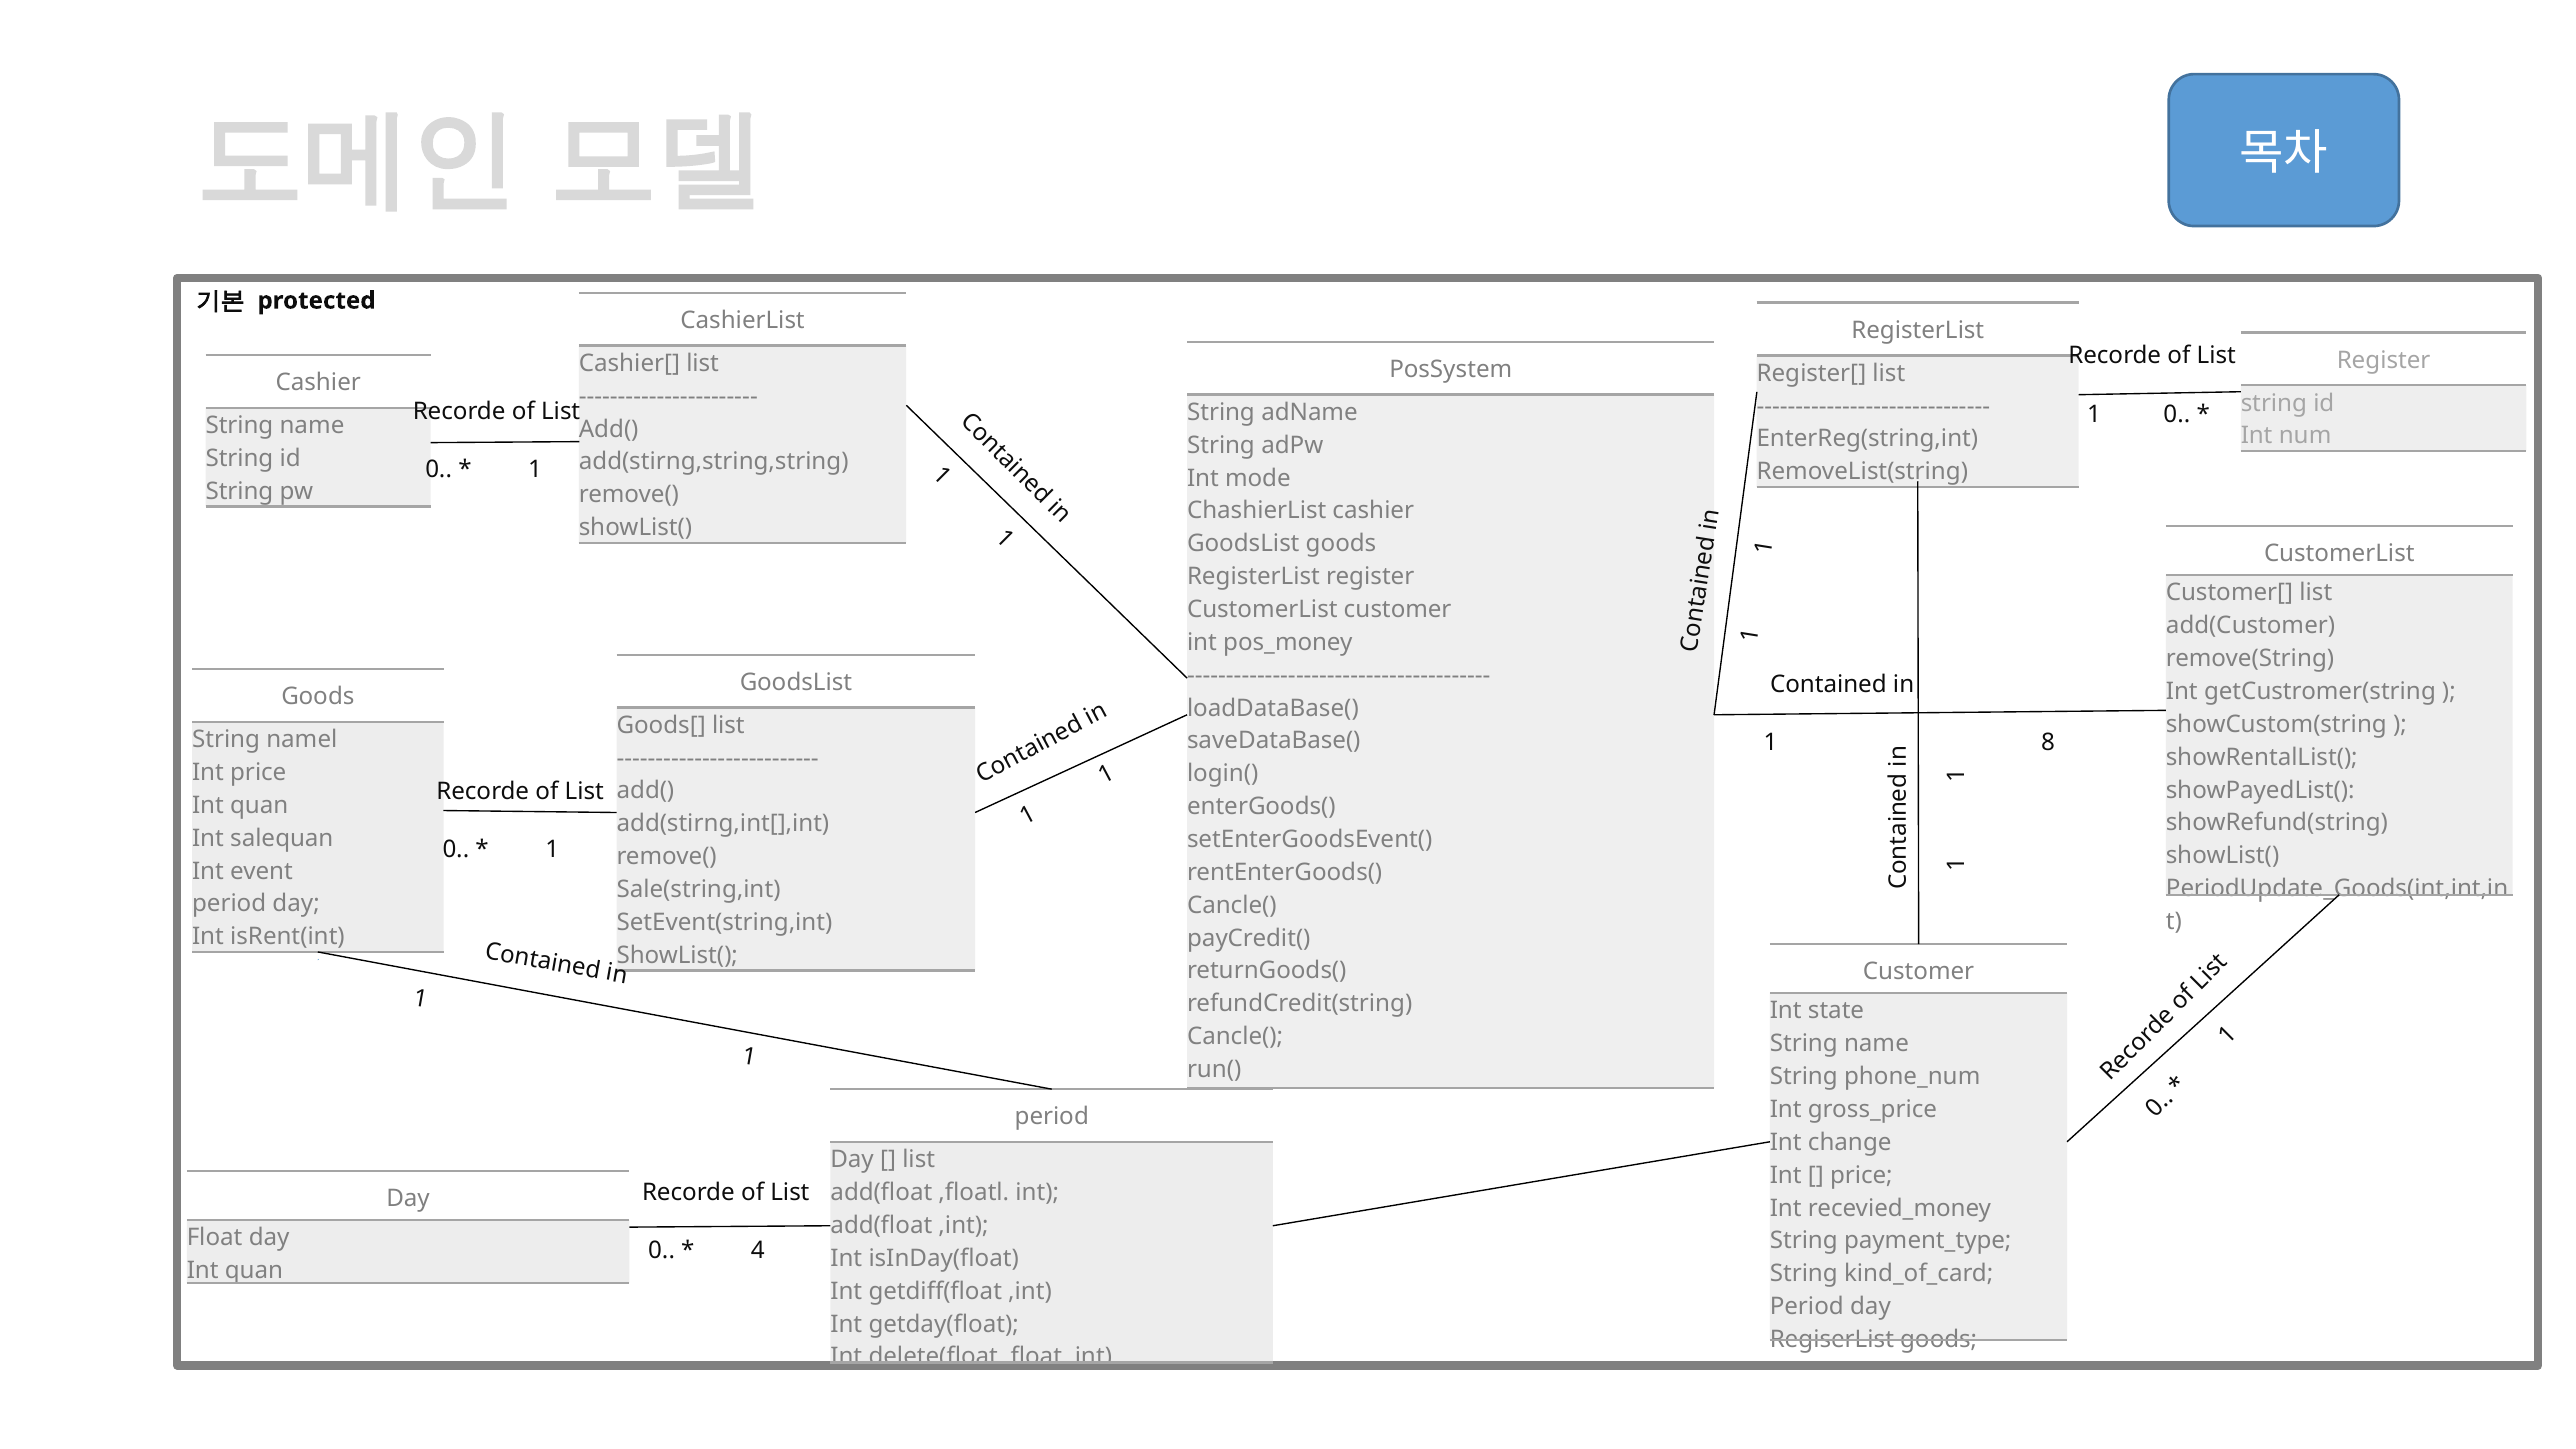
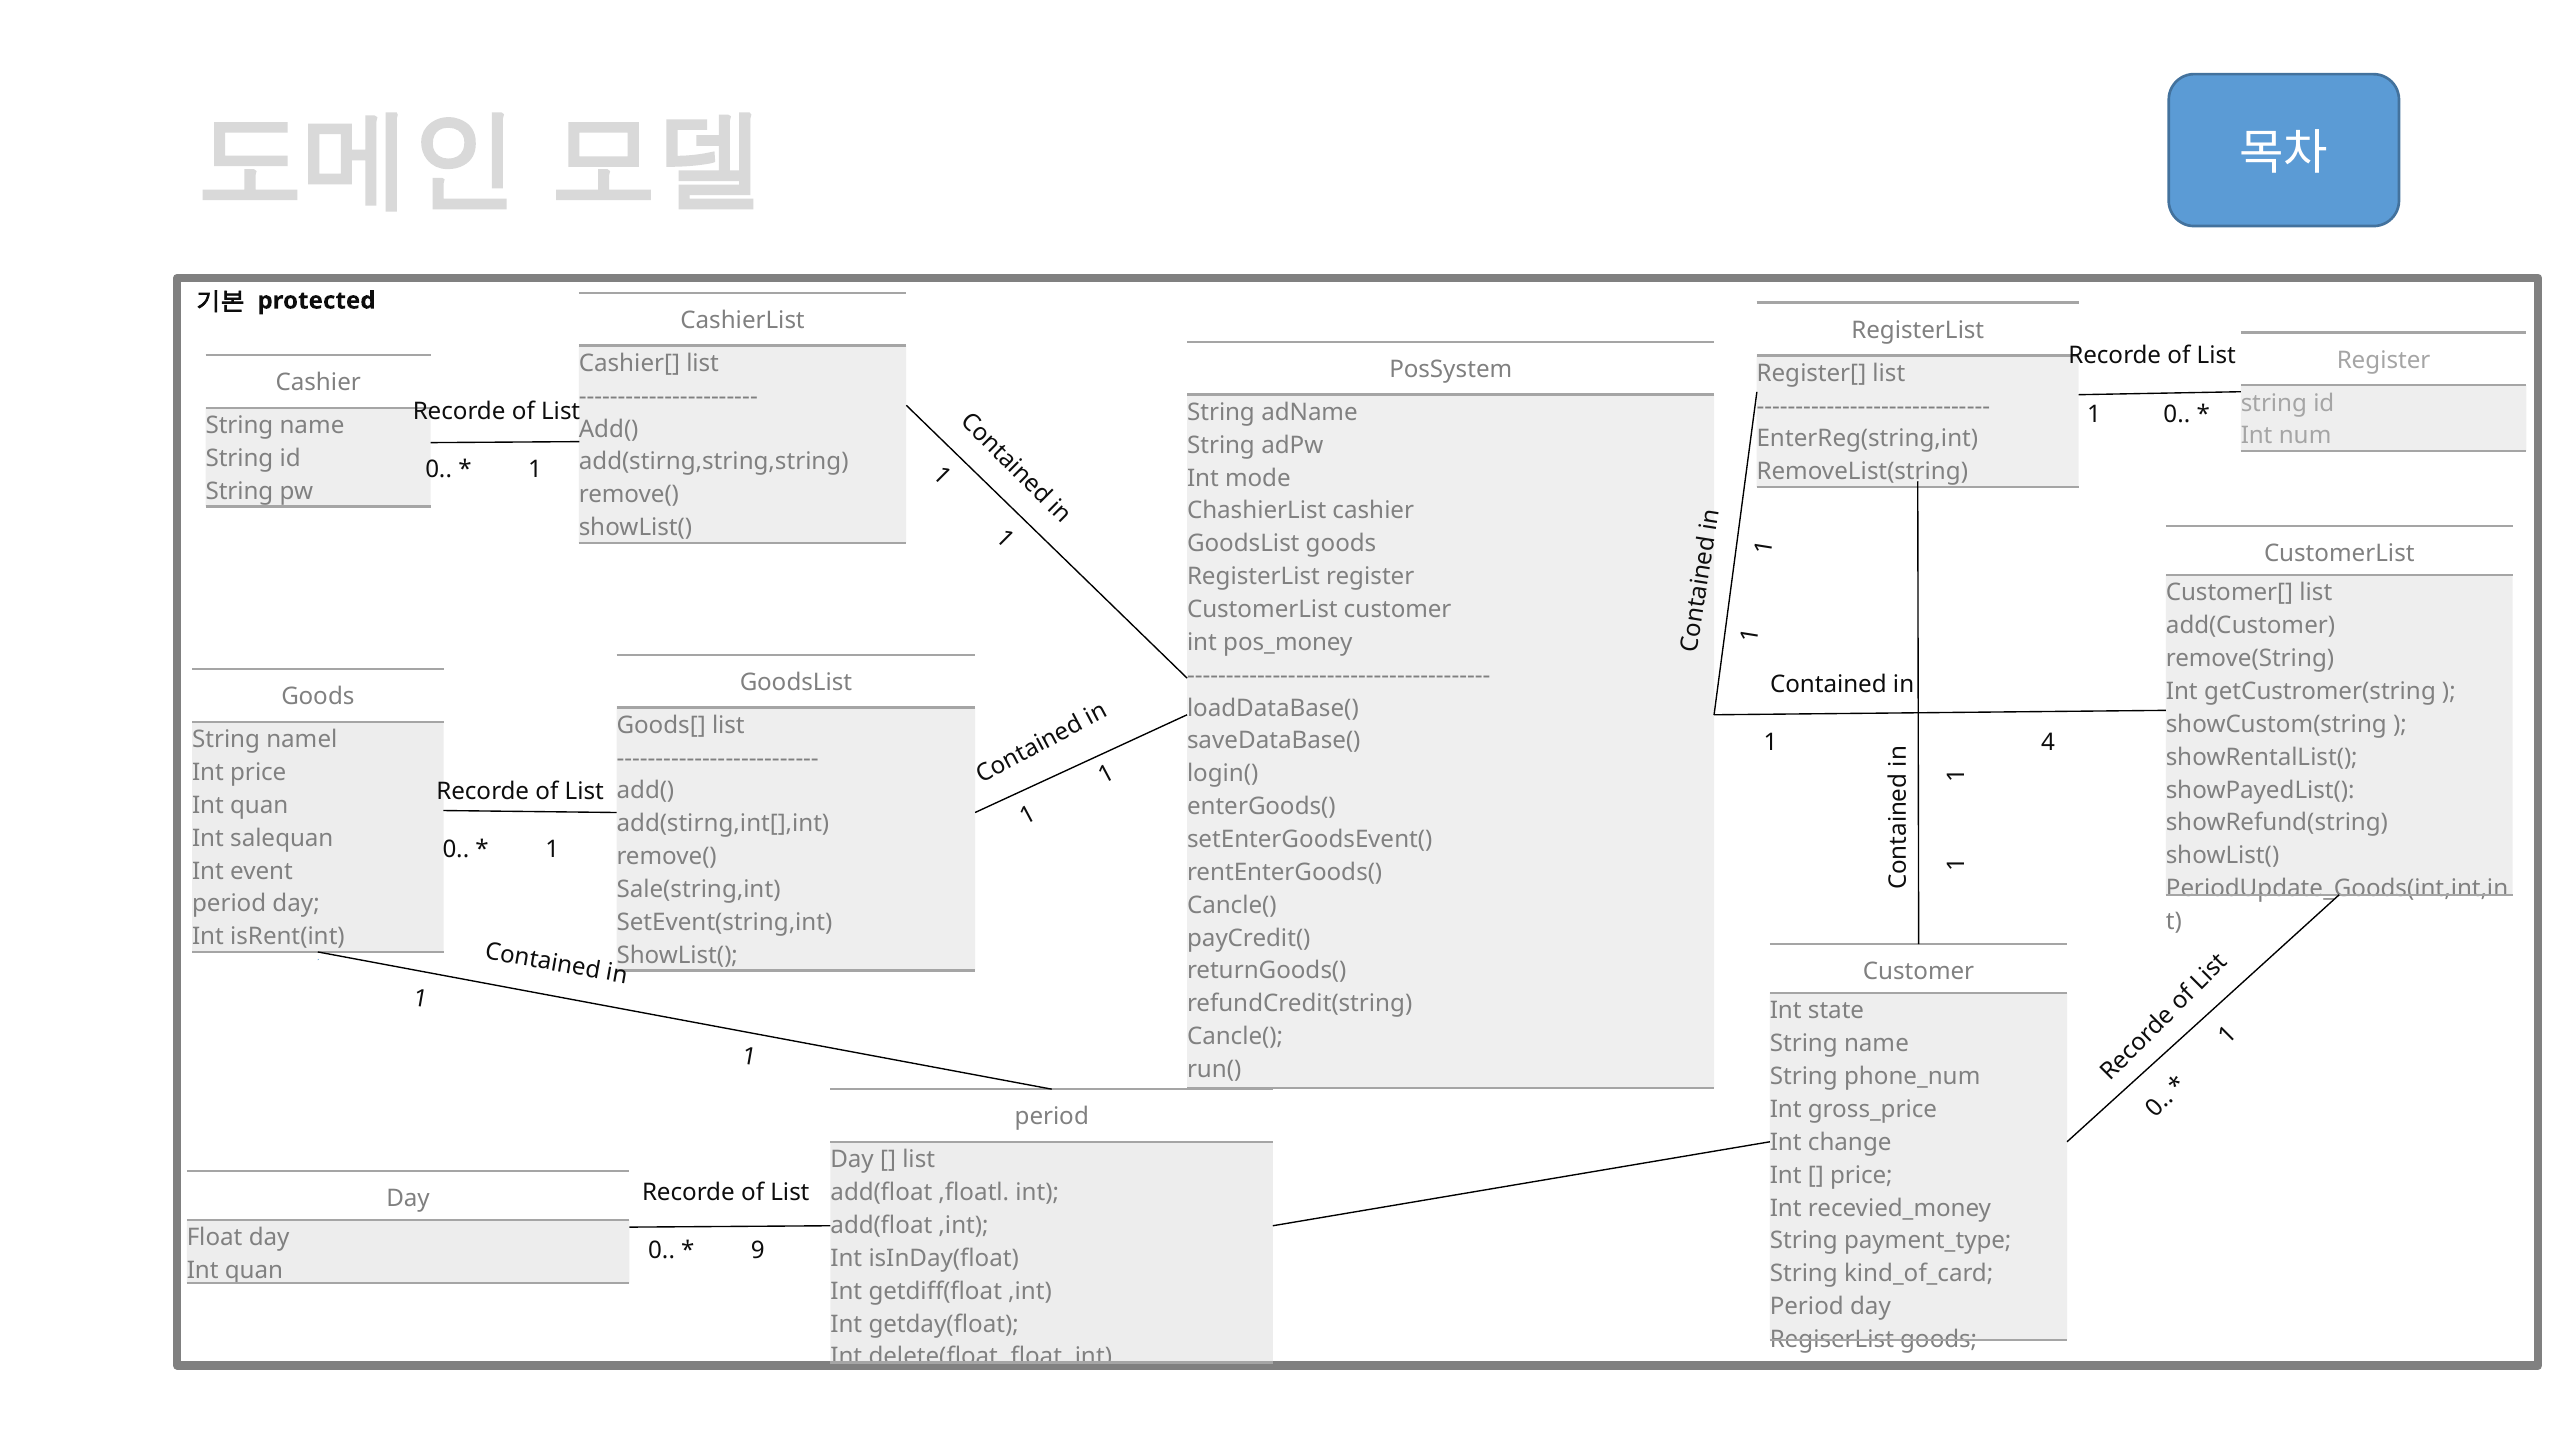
8: 8 -> 4
4: 4 -> 9
